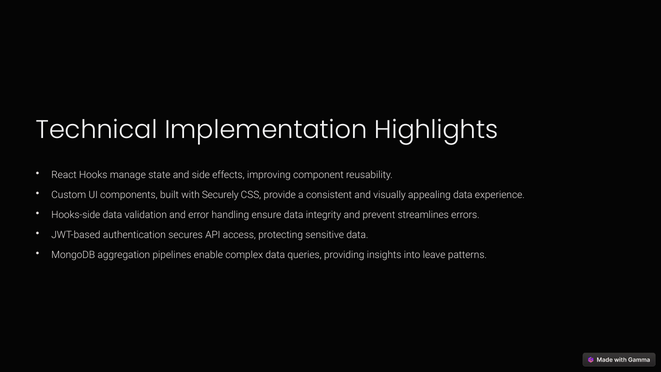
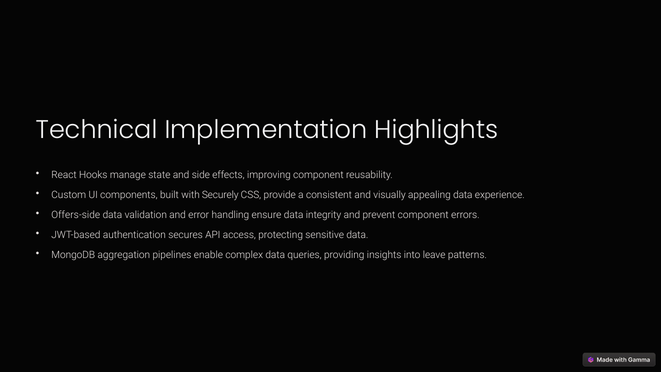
Hooks-side: Hooks-side -> Offers-side
prevent streamlines: streamlines -> component
